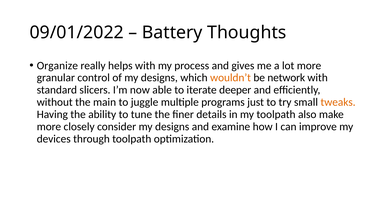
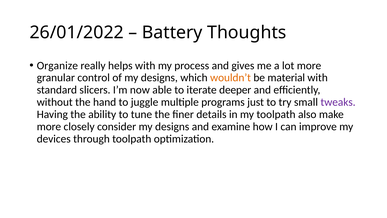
09/01/2022: 09/01/2022 -> 26/01/2022
network: network -> material
main: main -> hand
tweaks colour: orange -> purple
